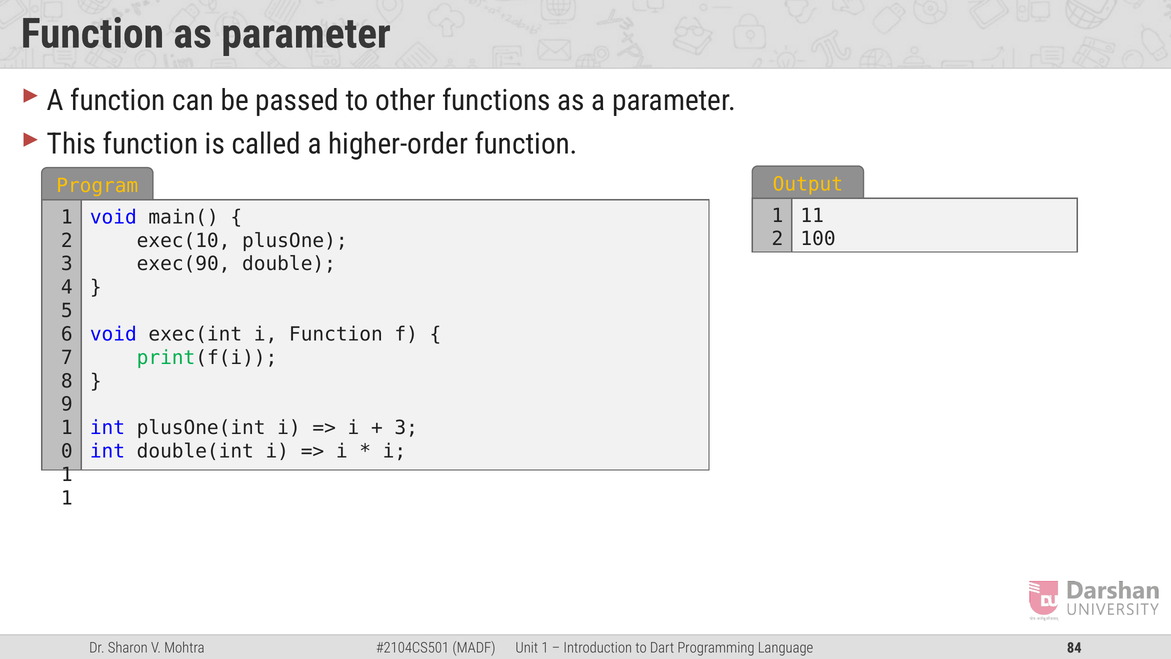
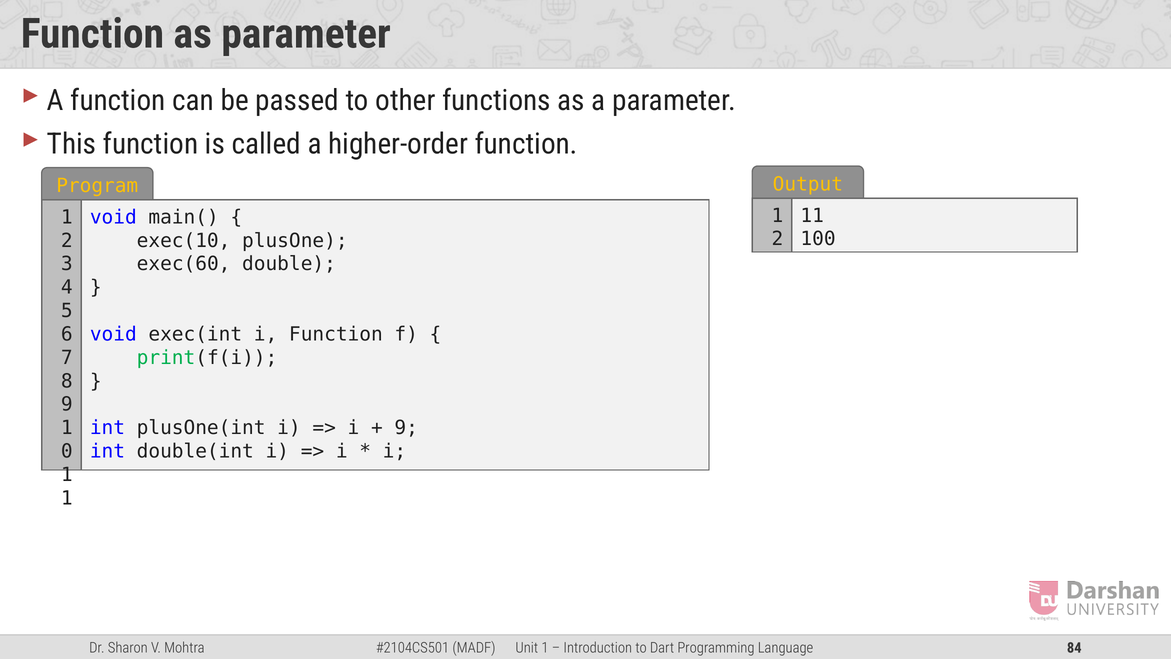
exec(90: exec(90 -> exec(60
3 at (406, 428): 3 -> 9
